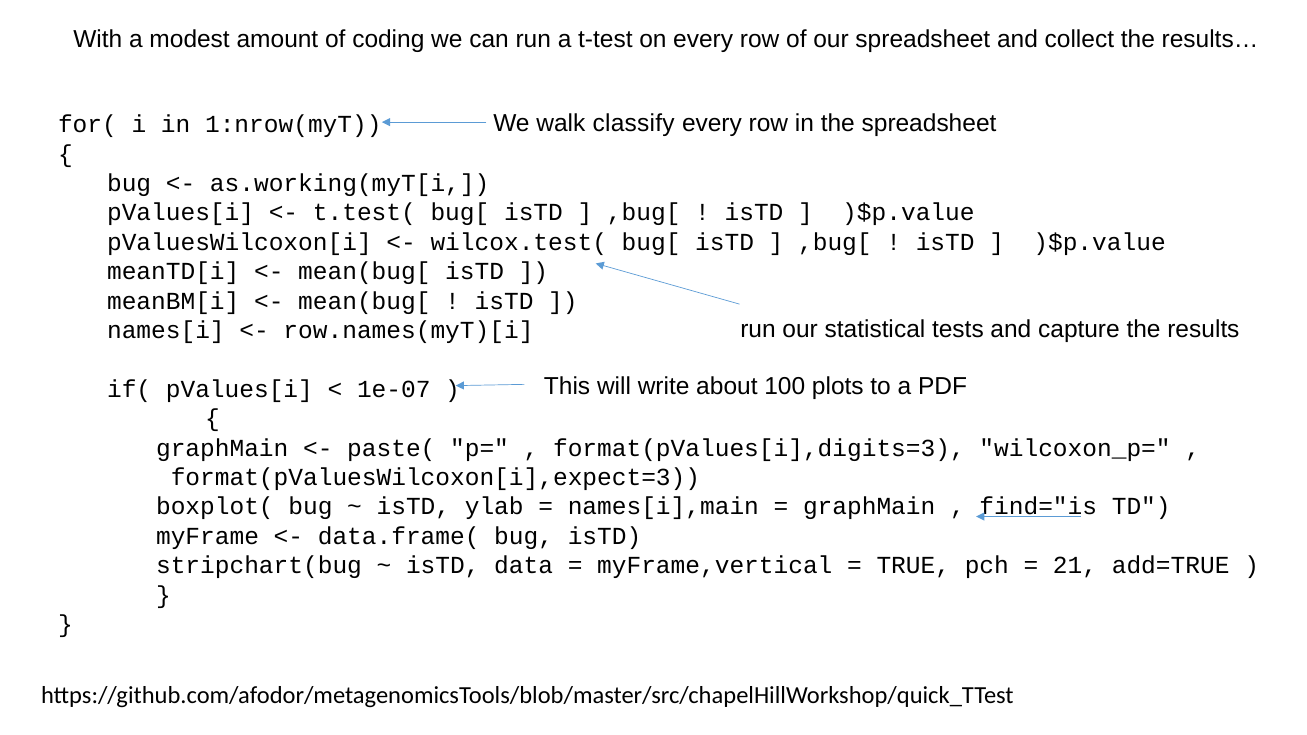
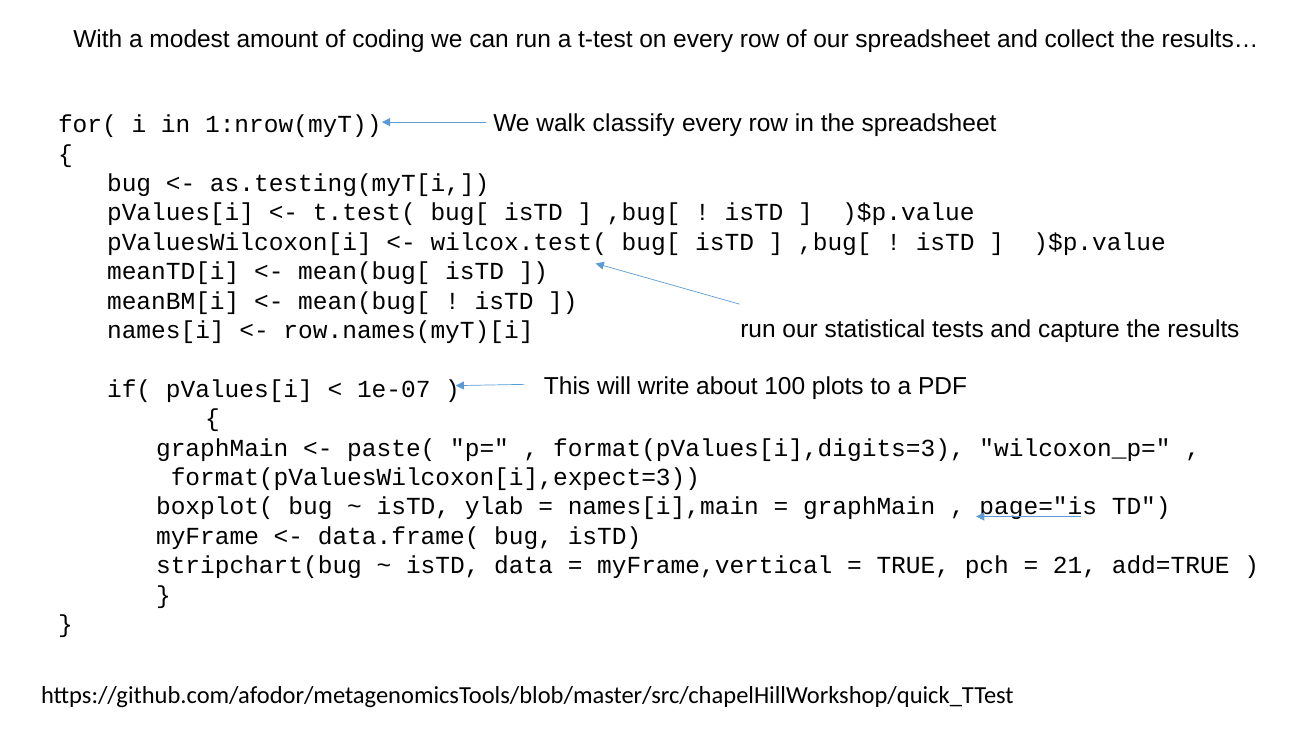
as.working(myT[i: as.working(myT[i -> as.testing(myT[i
find="is: find="is -> page="is
